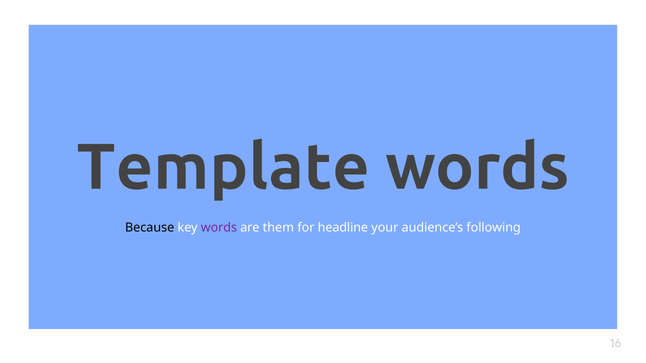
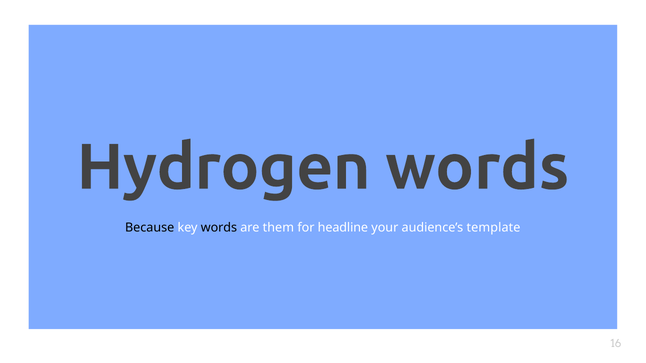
Template: Template -> Hydrogen
words at (219, 228) colour: purple -> black
following: following -> template
